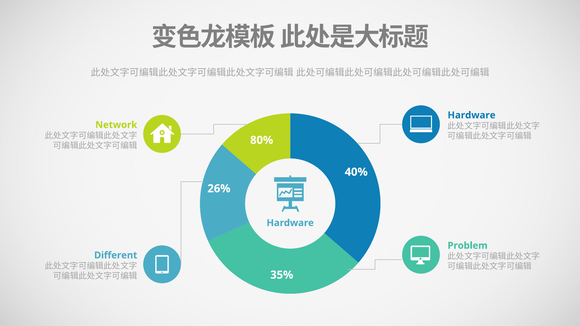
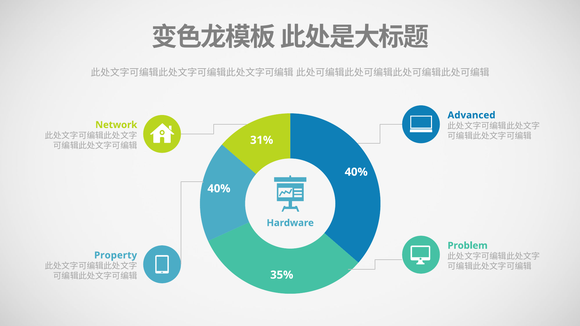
Hardware at (472, 115): Hardware -> Advanced
80%: 80% -> 31%
26% at (219, 189): 26% -> 40%
Different: Different -> Property
